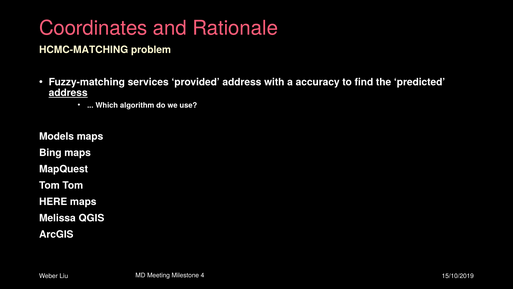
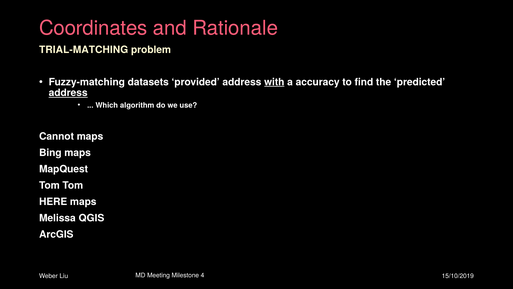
HCMC-MATCHING: HCMC-MATCHING -> TRIAL-MATCHING
services: services -> datasets
with underline: none -> present
Models: Models -> Cannot
